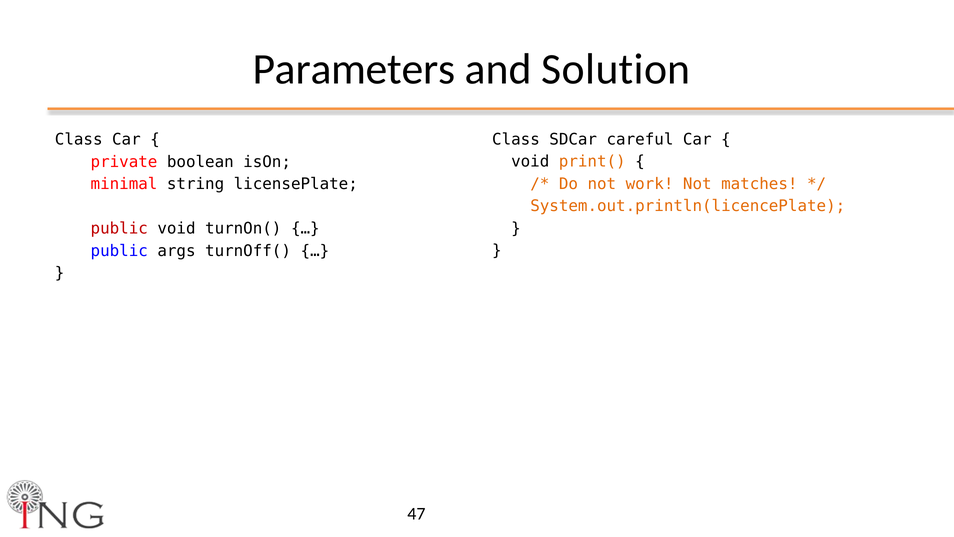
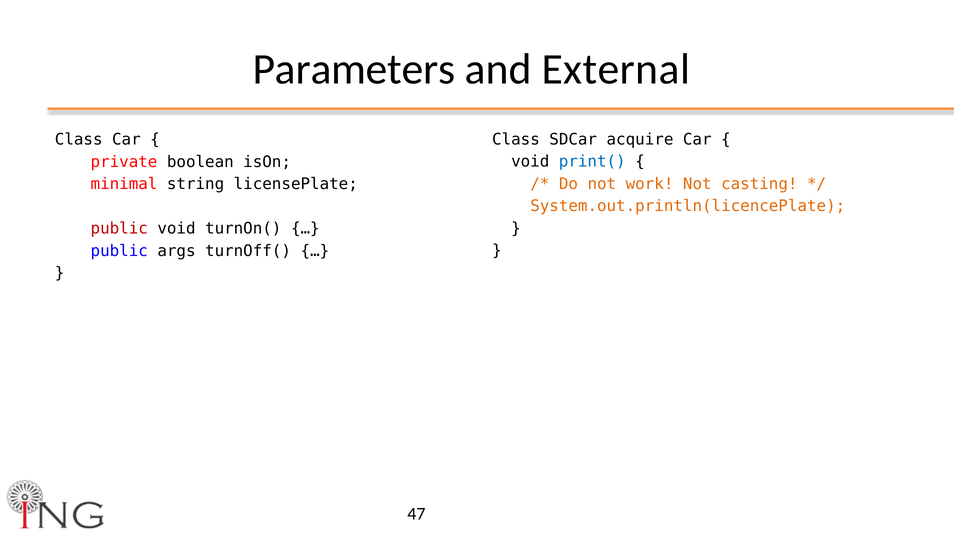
Solution: Solution -> External
careful: careful -> acquire
print( colour: orange -> blue
matches: matches -> casting
